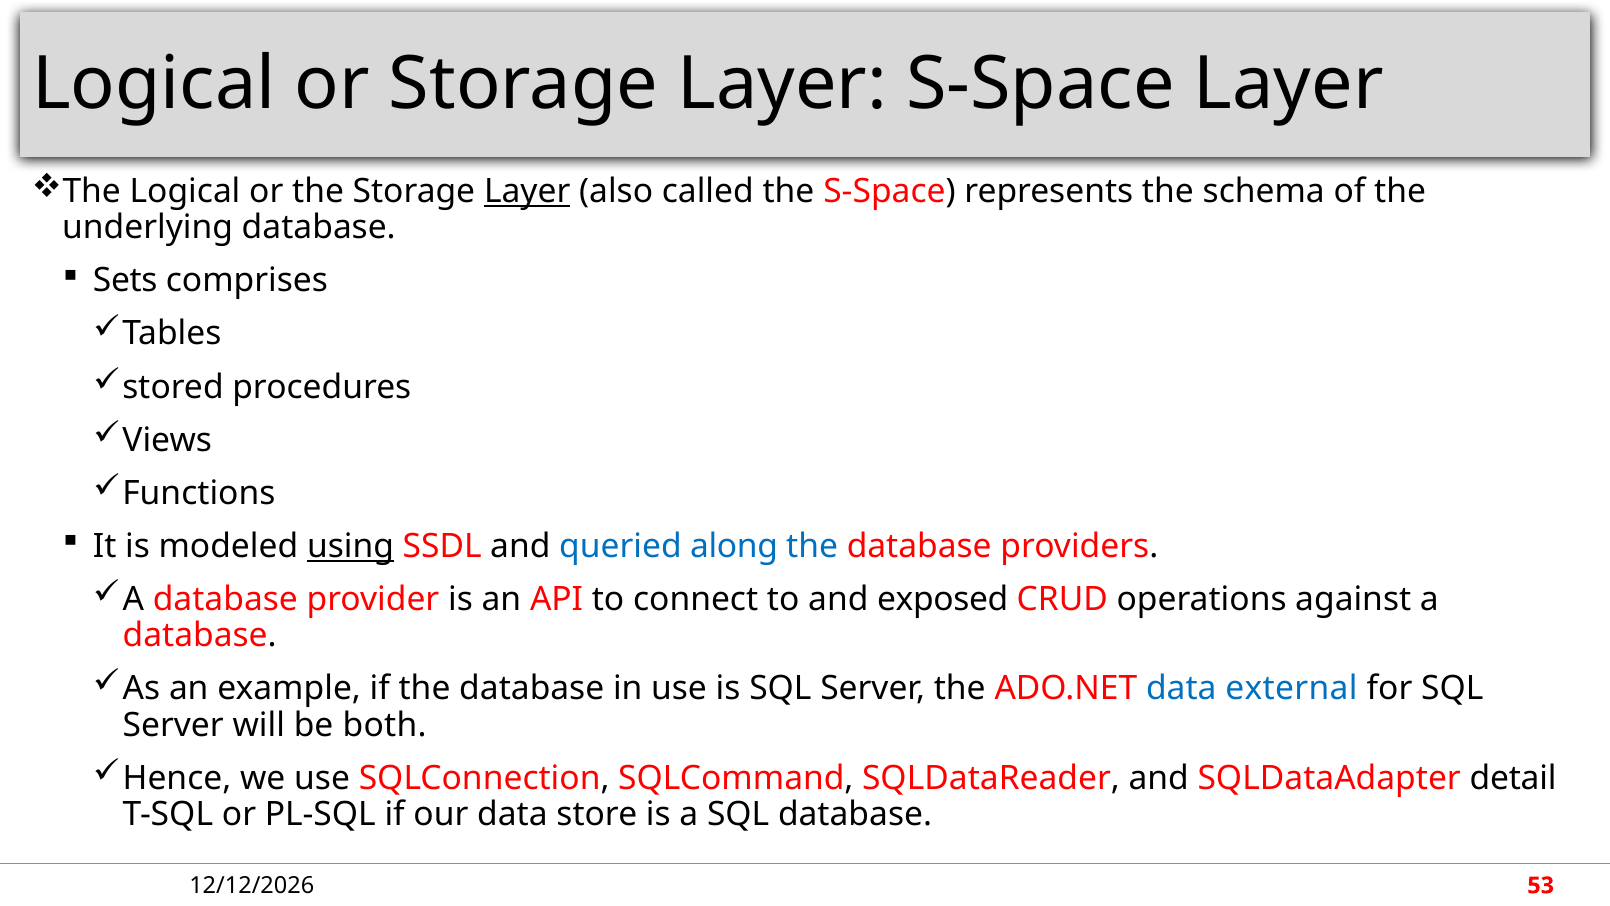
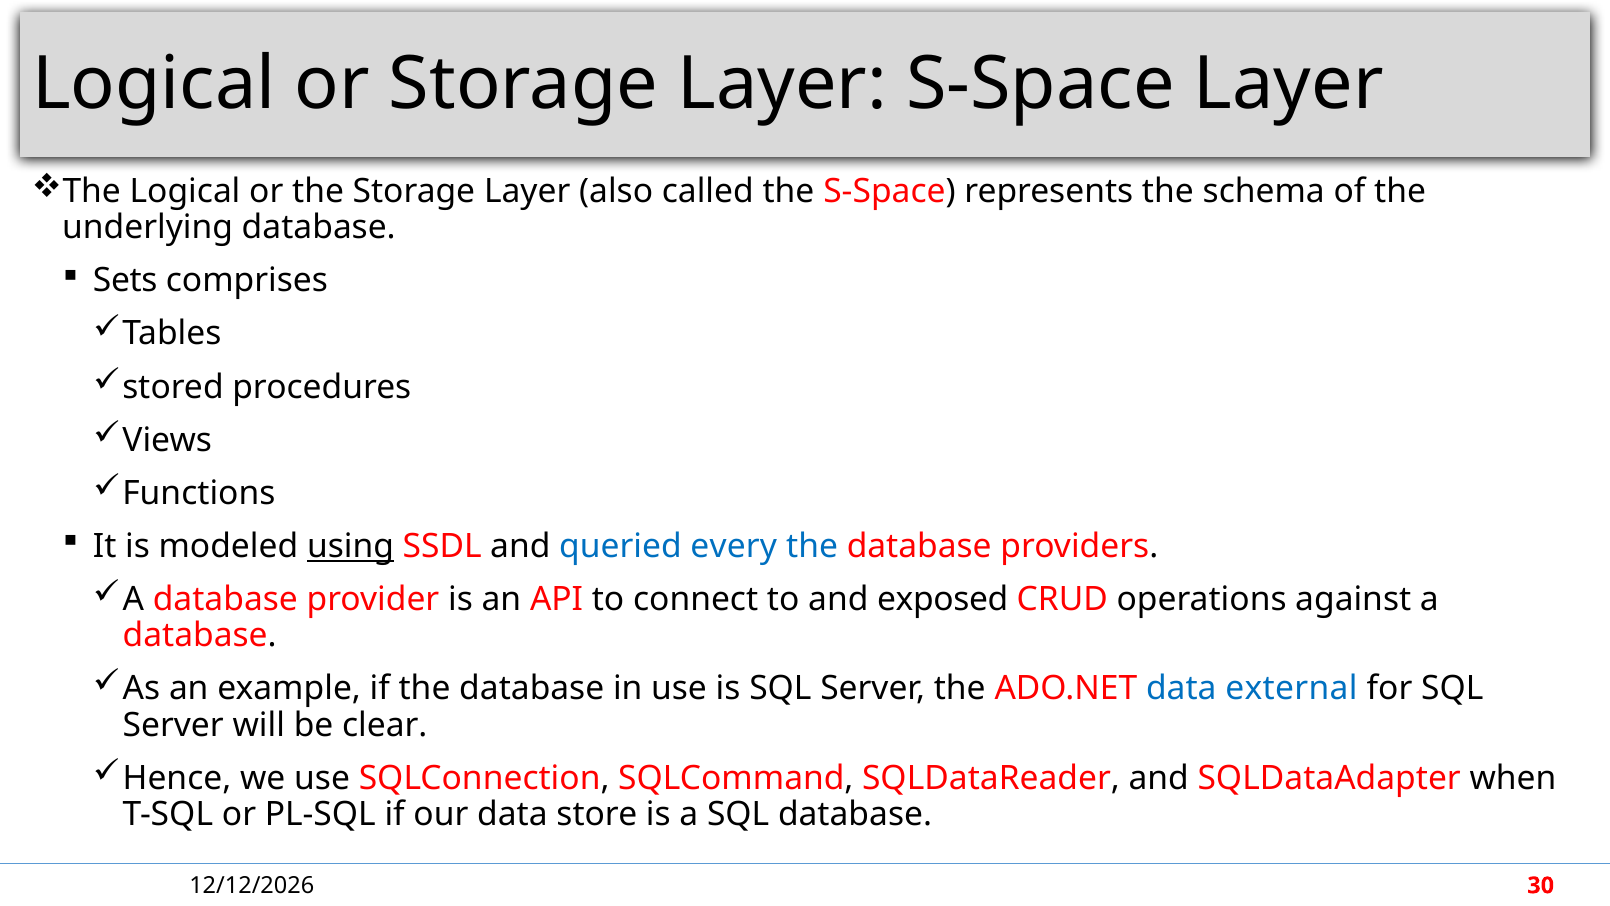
Layer at (527, 191) underline: present -> none
along: along -> every
both: both -> clear
detail: detail -> when
53: 53 -> 30
